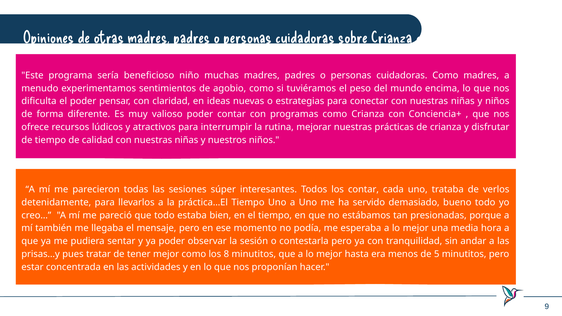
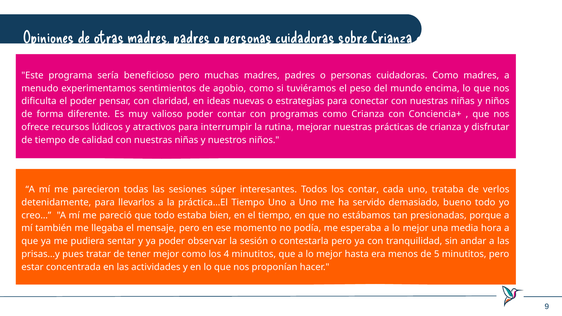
beneficioso niño: niño -> pero
8: 8 -> 4
